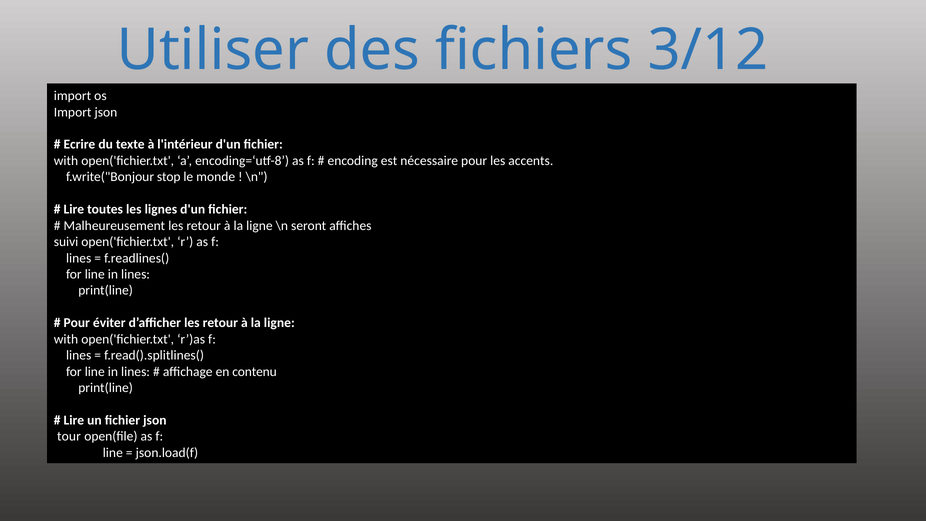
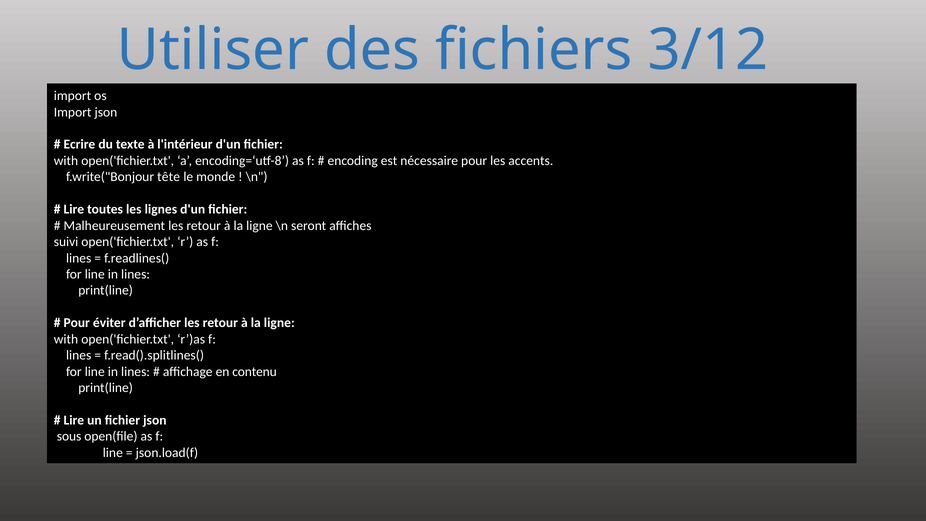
stop: stop -> tête
tour: tour -> sous
